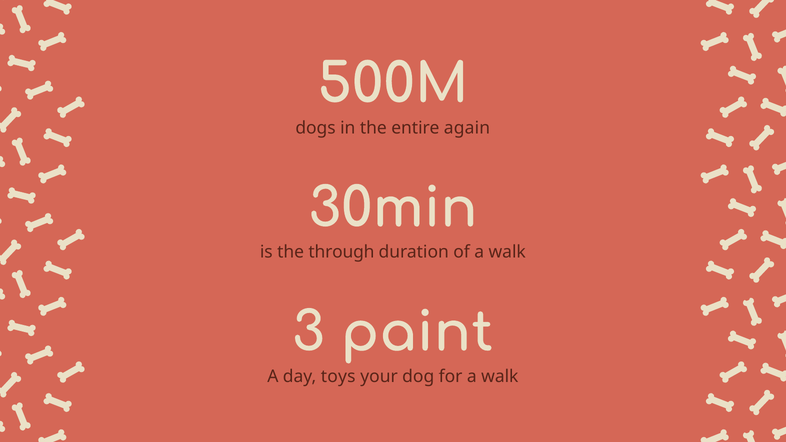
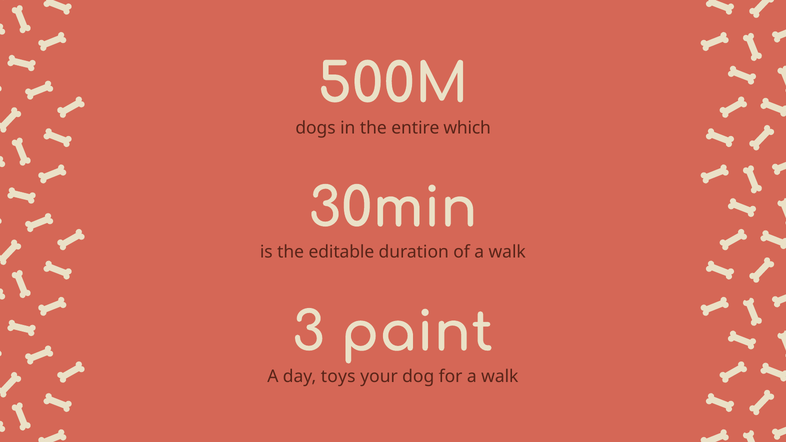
again: again -> which
through: through -> editable
